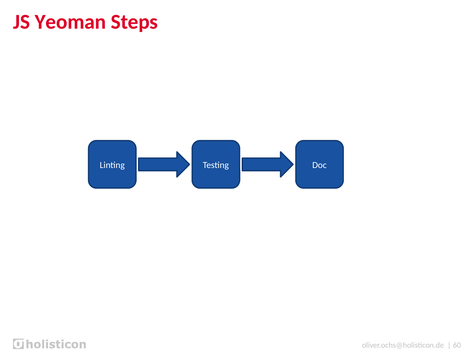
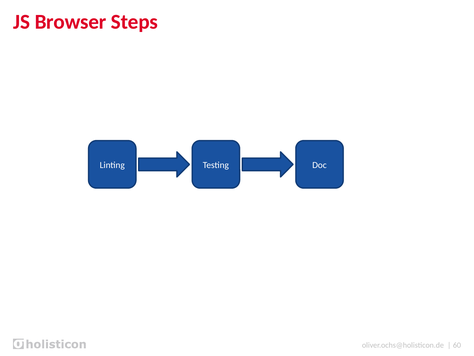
Yeoman: Yeoman -> Browser
